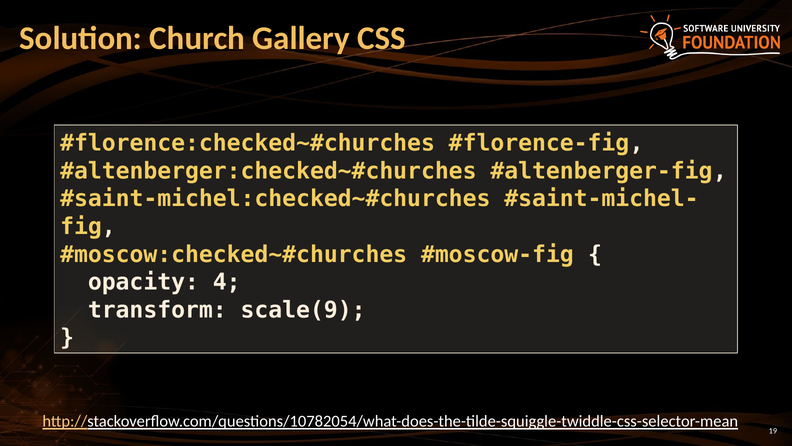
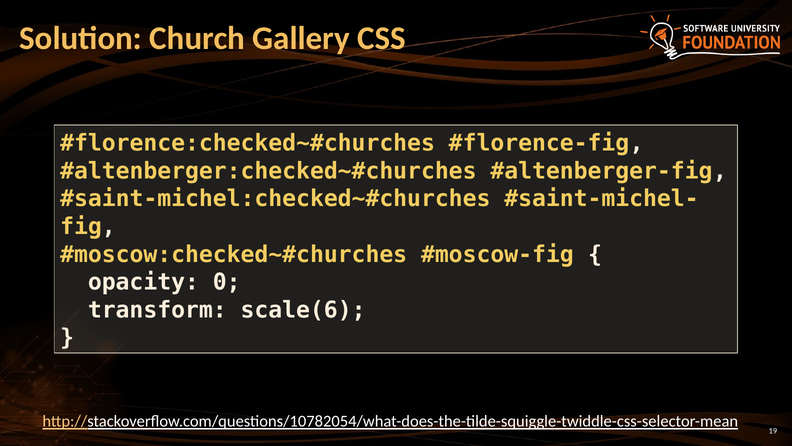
4: 4 -> 0
scale(9: scale(9 -> scale(6
